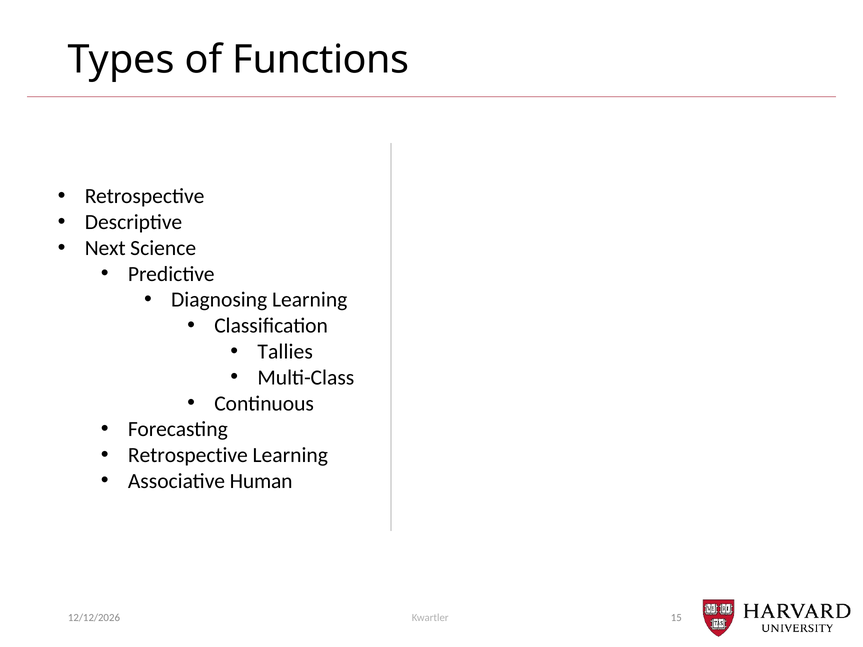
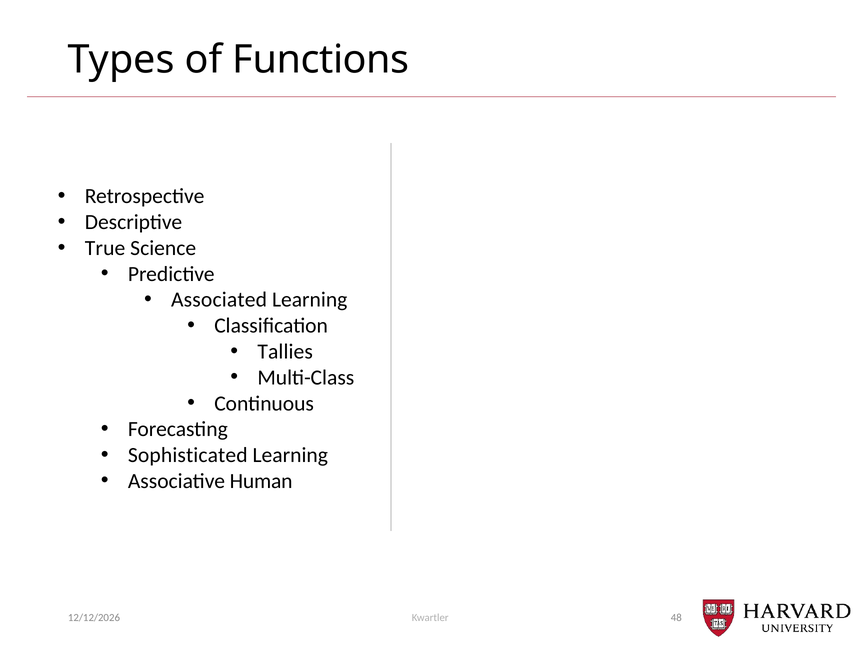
Next: Next -> True
Diagnosing: Diagnosing -> Associated
Retrospective at (188, 455): Retrospective -> Sophisticated
15: 15 -> 48
